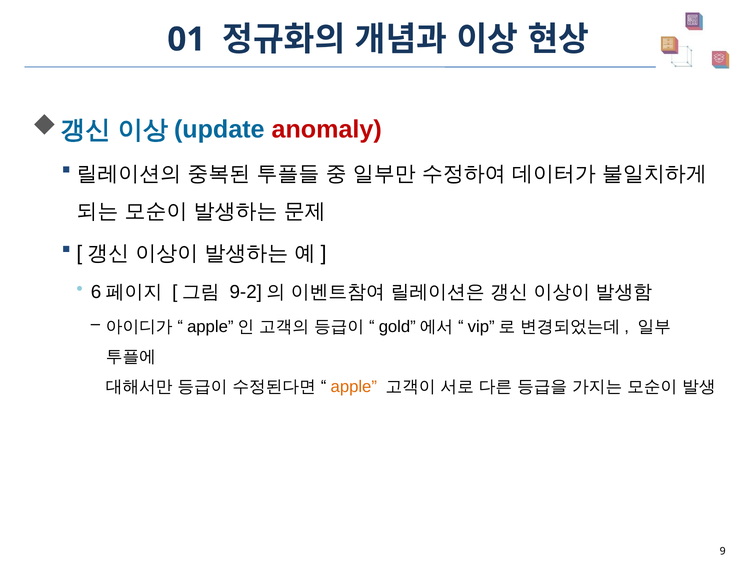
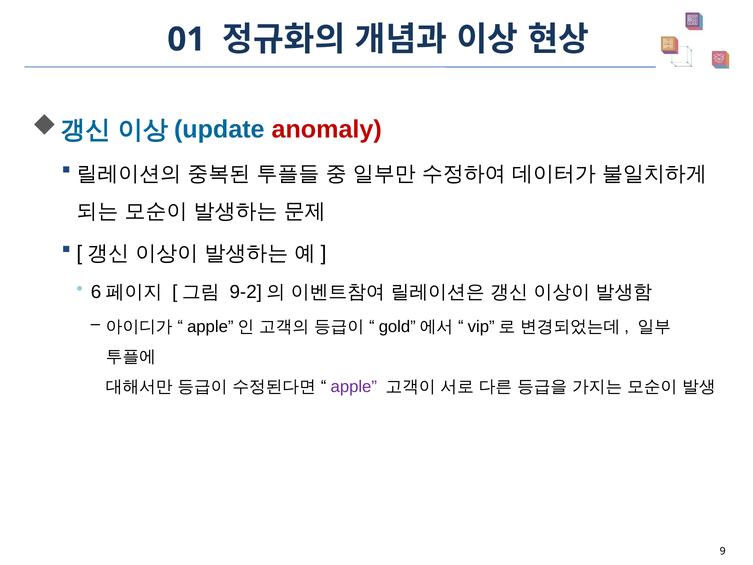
apple colour: orange -> purple
